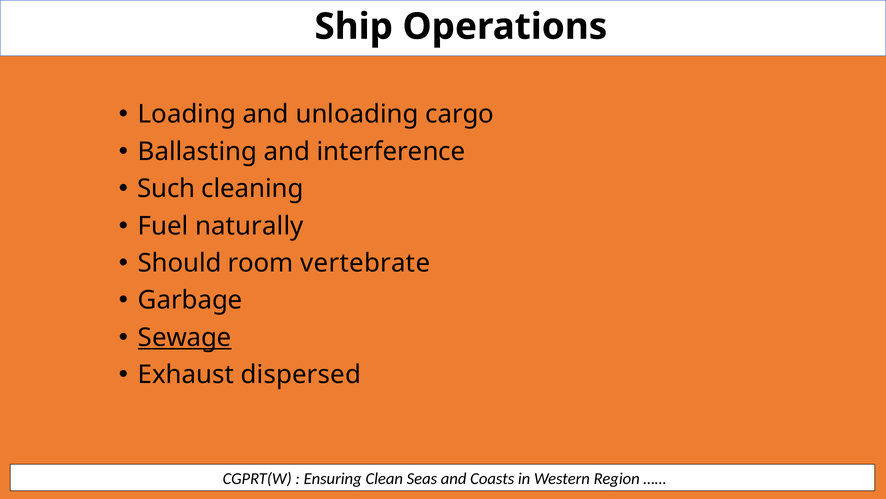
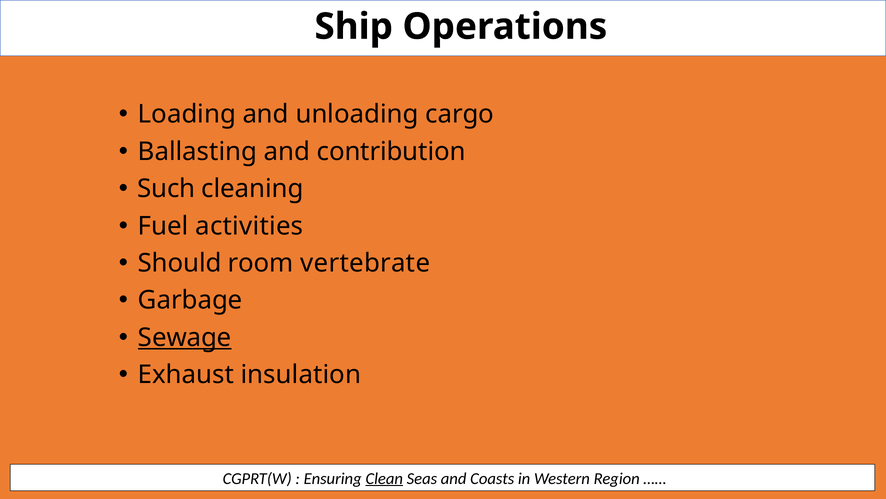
interference: interference -> contribution
naturally: naturally -> activities
dispersed: dispersed -> insulation
Clean underline: none -> present
